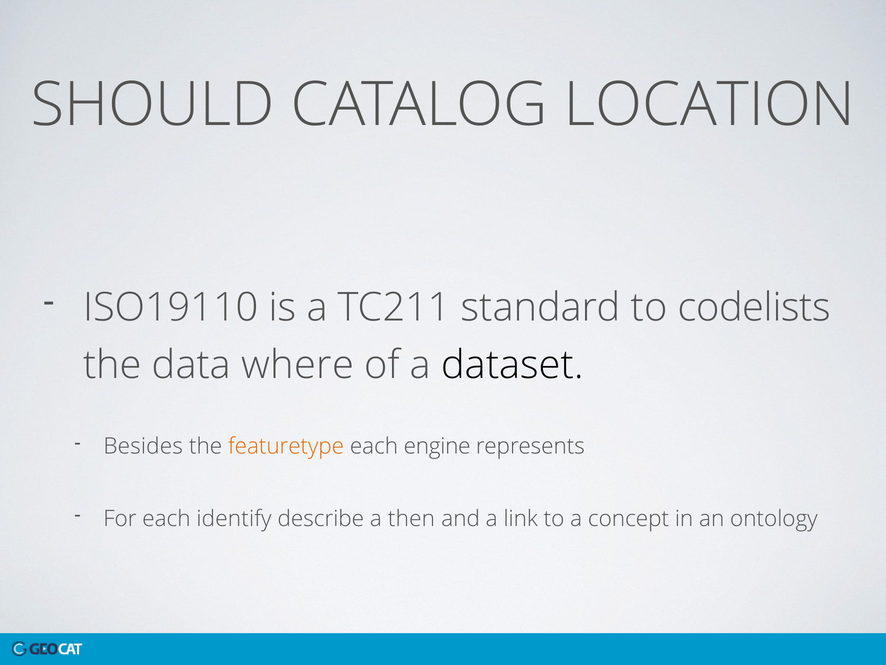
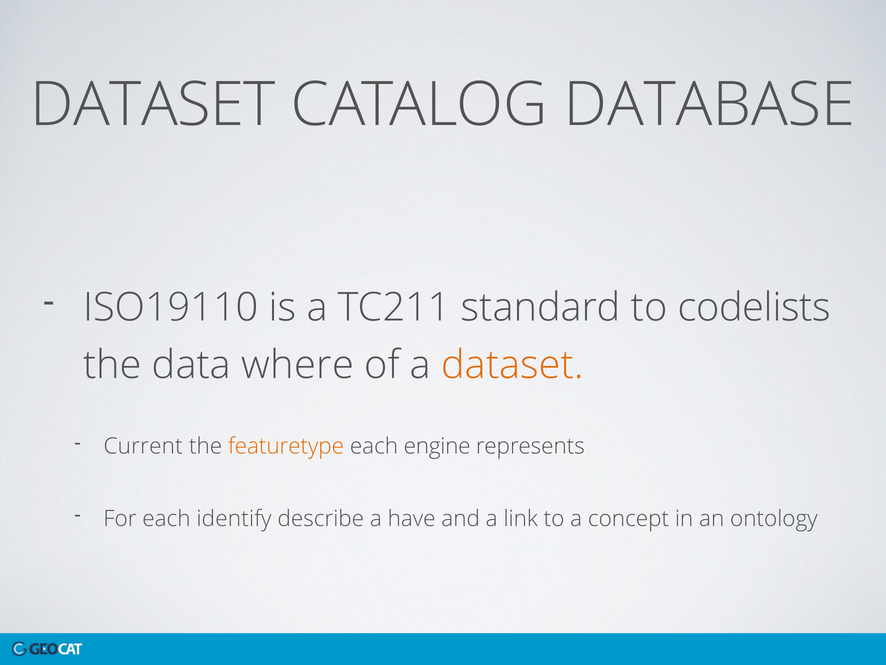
SHOULD at (153, 105): SHOULD -> DATASET
LOCATION: LOCATION -> DATABASE
dataset at (512, 365) colour: black -> orange
Besides: Besides -> Current
then: then -> have
